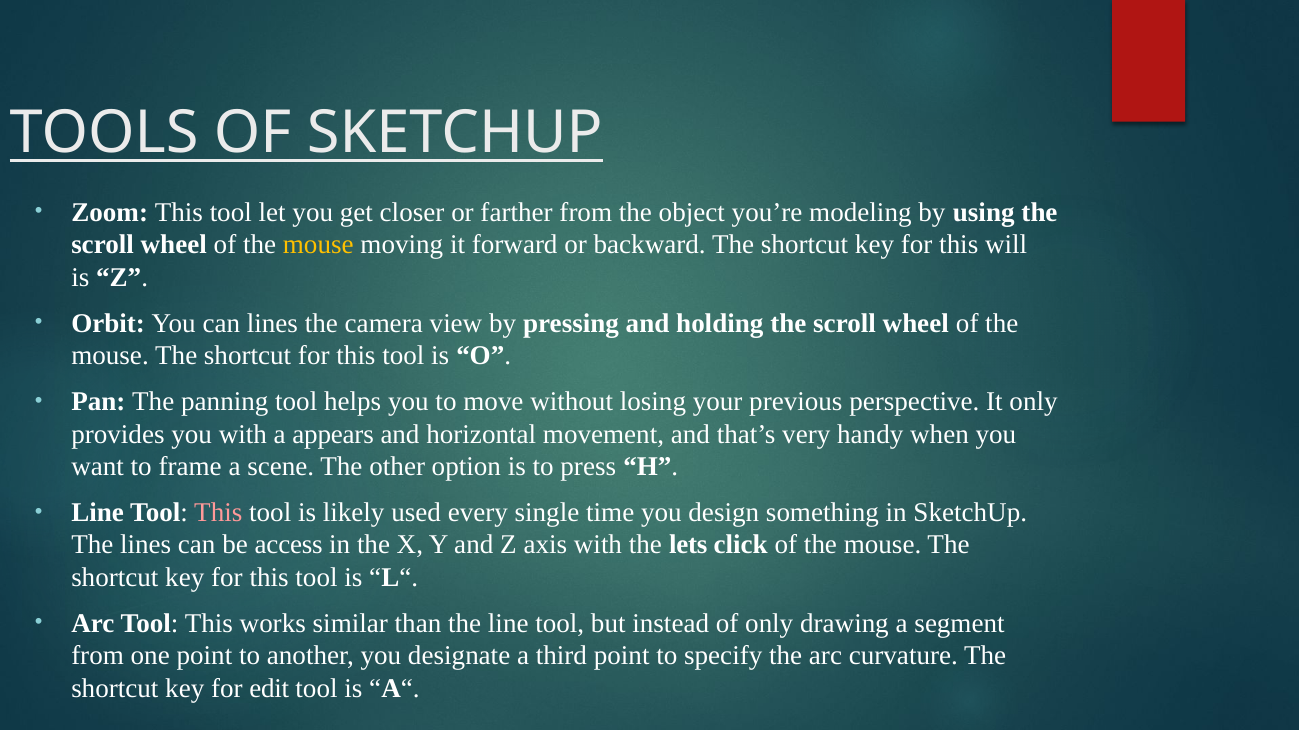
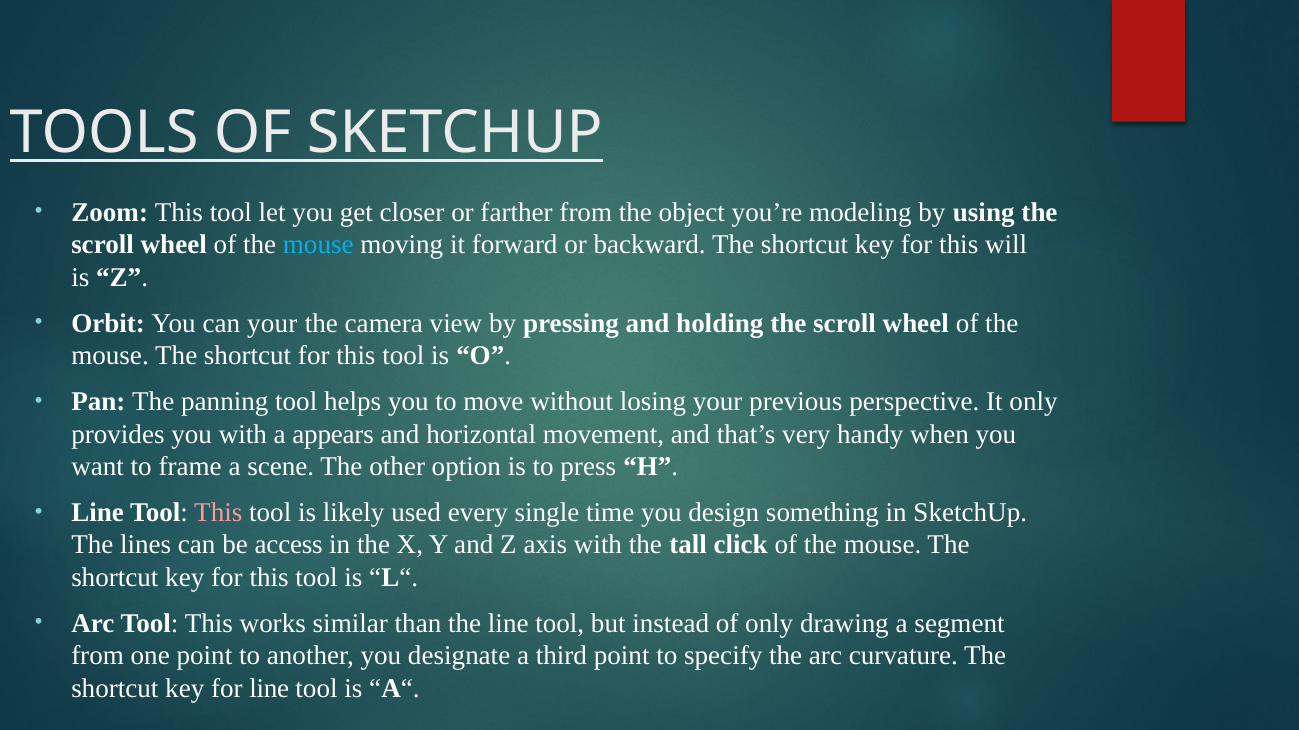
mouse at (318, 245) colour: yellow -> light blue
can lines: lines -> your
lets: lets -> tall
for edit: edit -> line
